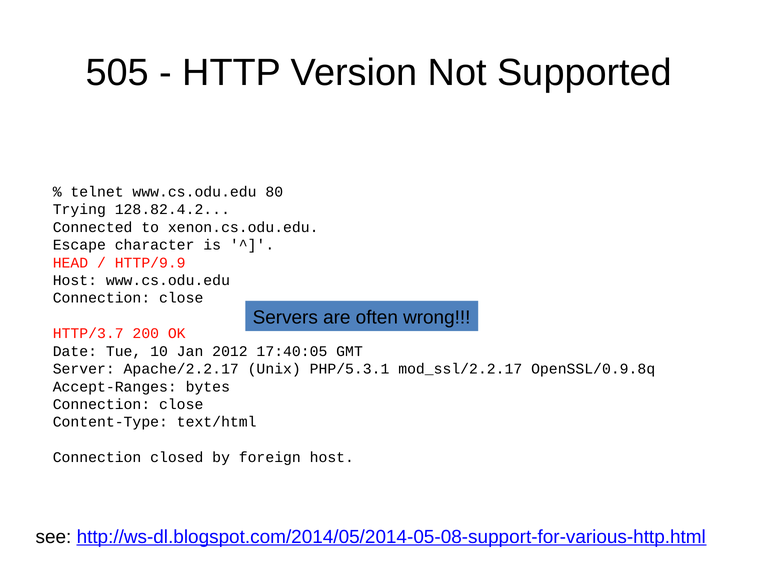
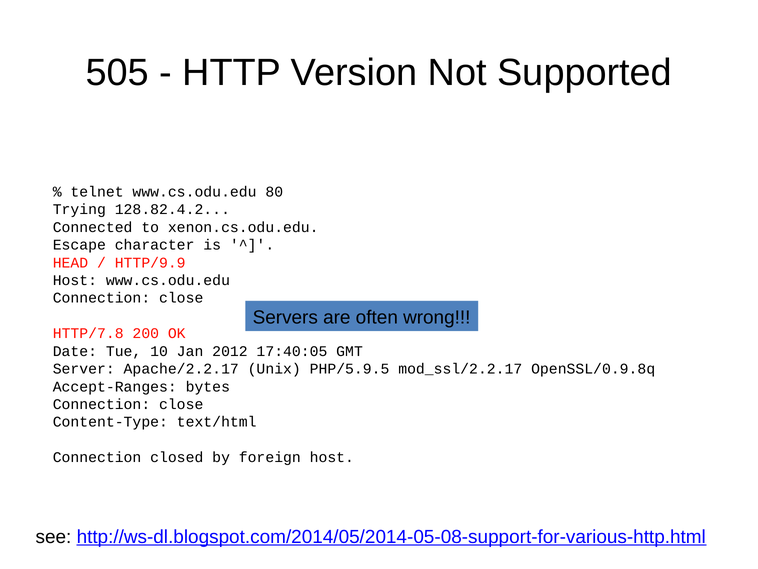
HTTP/3.7: HTTP/3.7 -> HTTP/7.8
PHP/5.3.1: PHP/5.3.1 -> PHP/5.9.5
